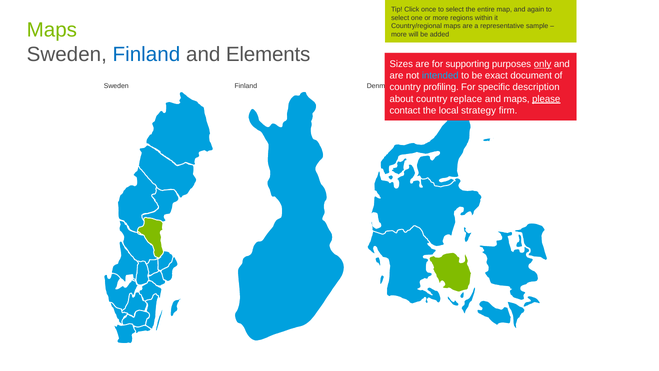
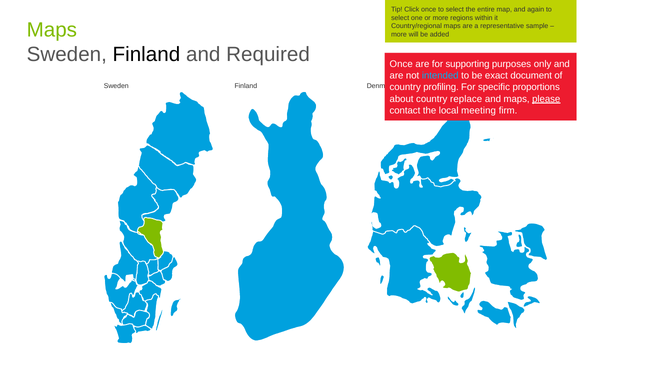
Finland at (146, 55) colour: blue -> black
Elements: Elements -> Required
Sizes at (401, 64): Sizes -> Once
only underline: present -> none
description: description -> proportions
strategy: strategy -> meeting
